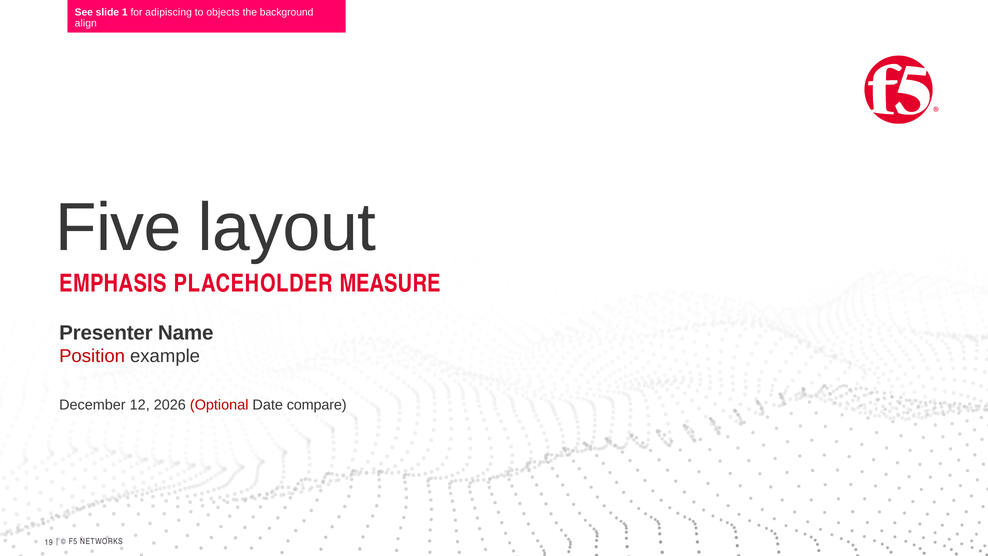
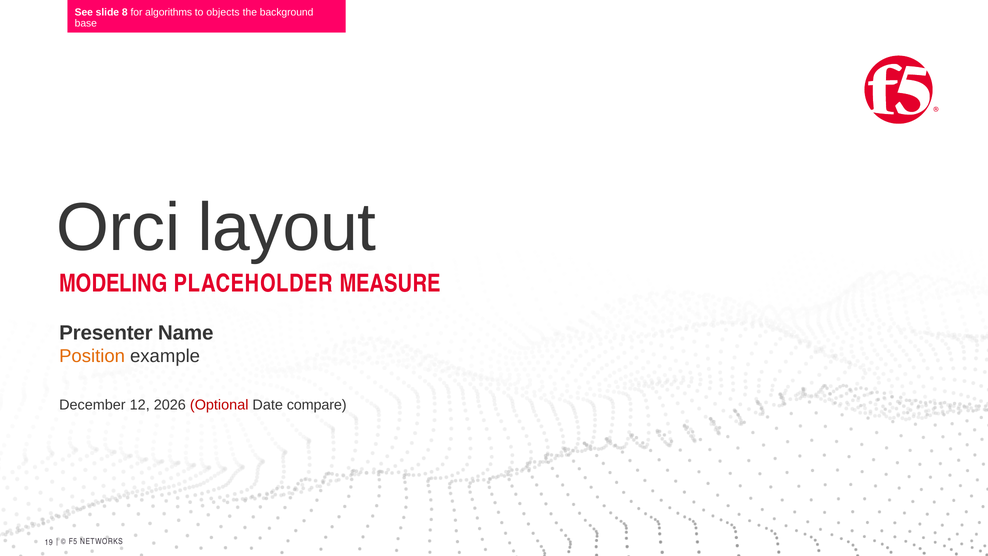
1: 1 -> 8
adipiscing: adipiscing -> algorithms
align: align -> base
Five: Five -> Orci
EMPHASIS: EMPHASIS -> MODELING
Position colour: red -> orange
